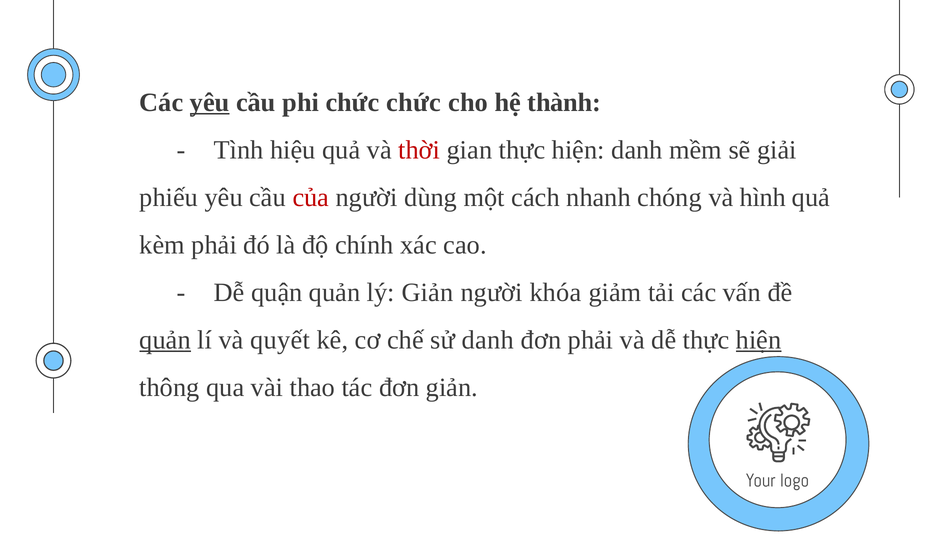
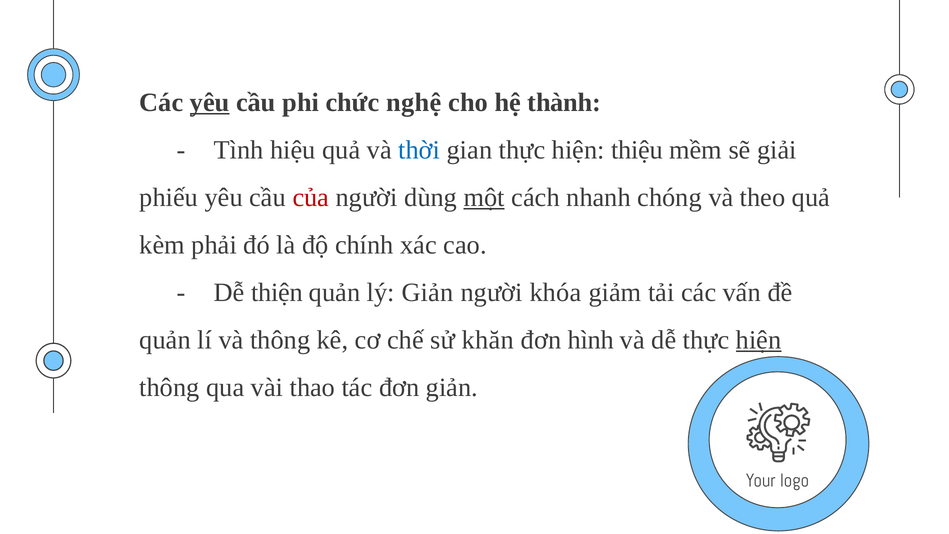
chức chức: chức -> nghệ
thời colour: red -> blue
hiện danh: danh -> thiệu
một underline: none -> present
hình: hình -> theo
quận: quận -> thiện
quản at (165, 340) underline: present -> none
và quyết: quyết -> thông
sử danh: danh -> khăn
đơn phải: phải -> hình
